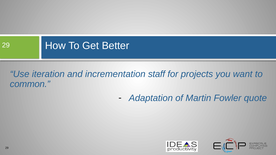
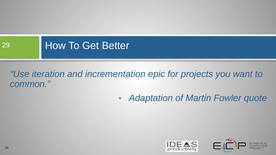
staff: staff -> epic
